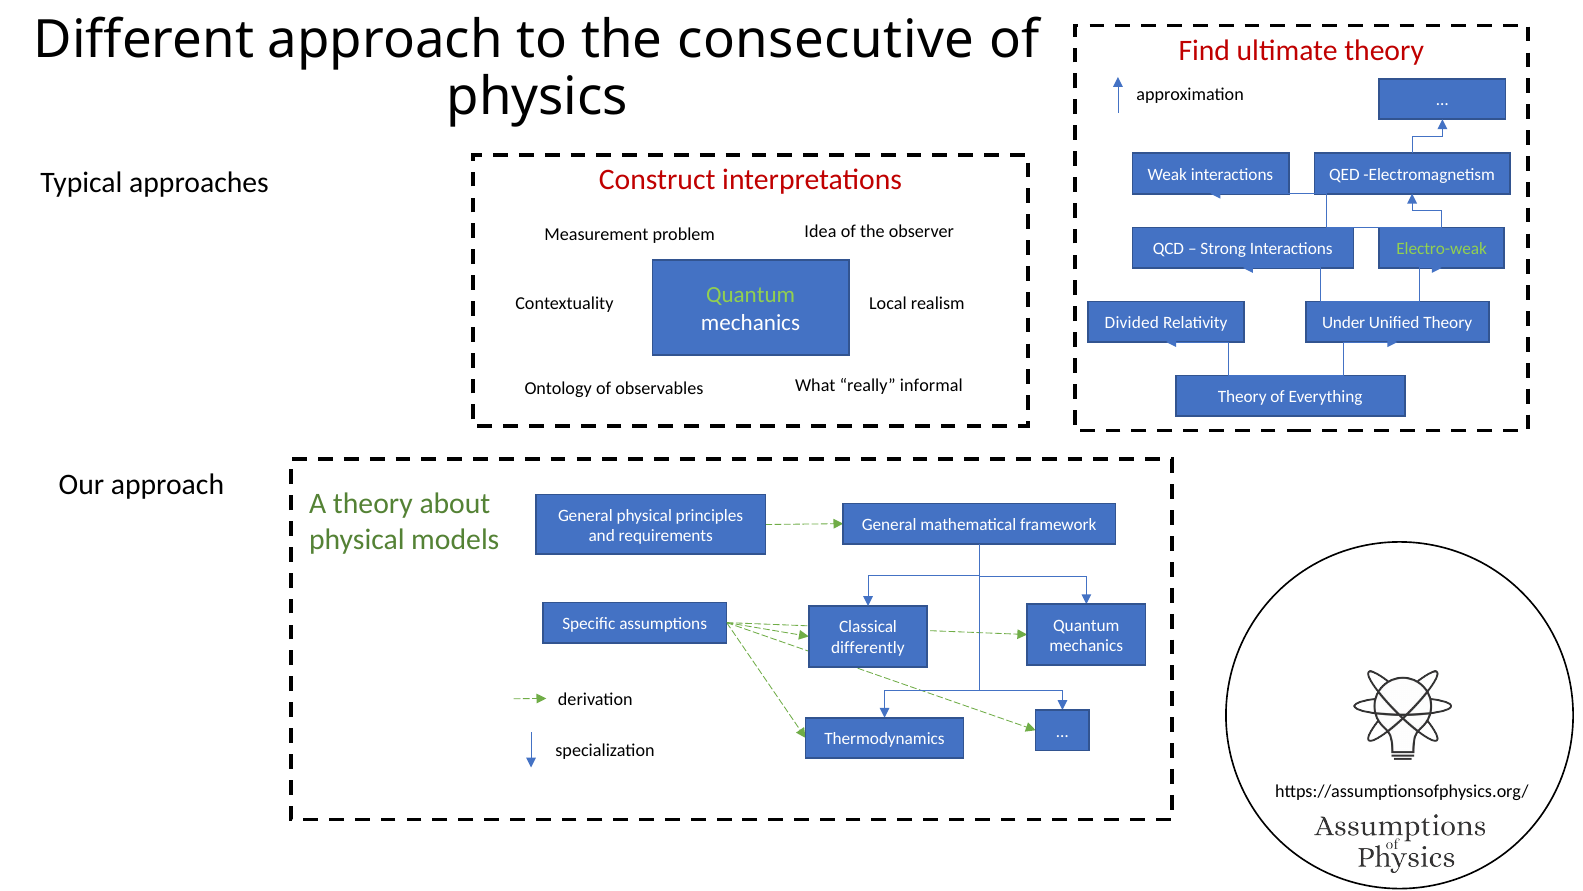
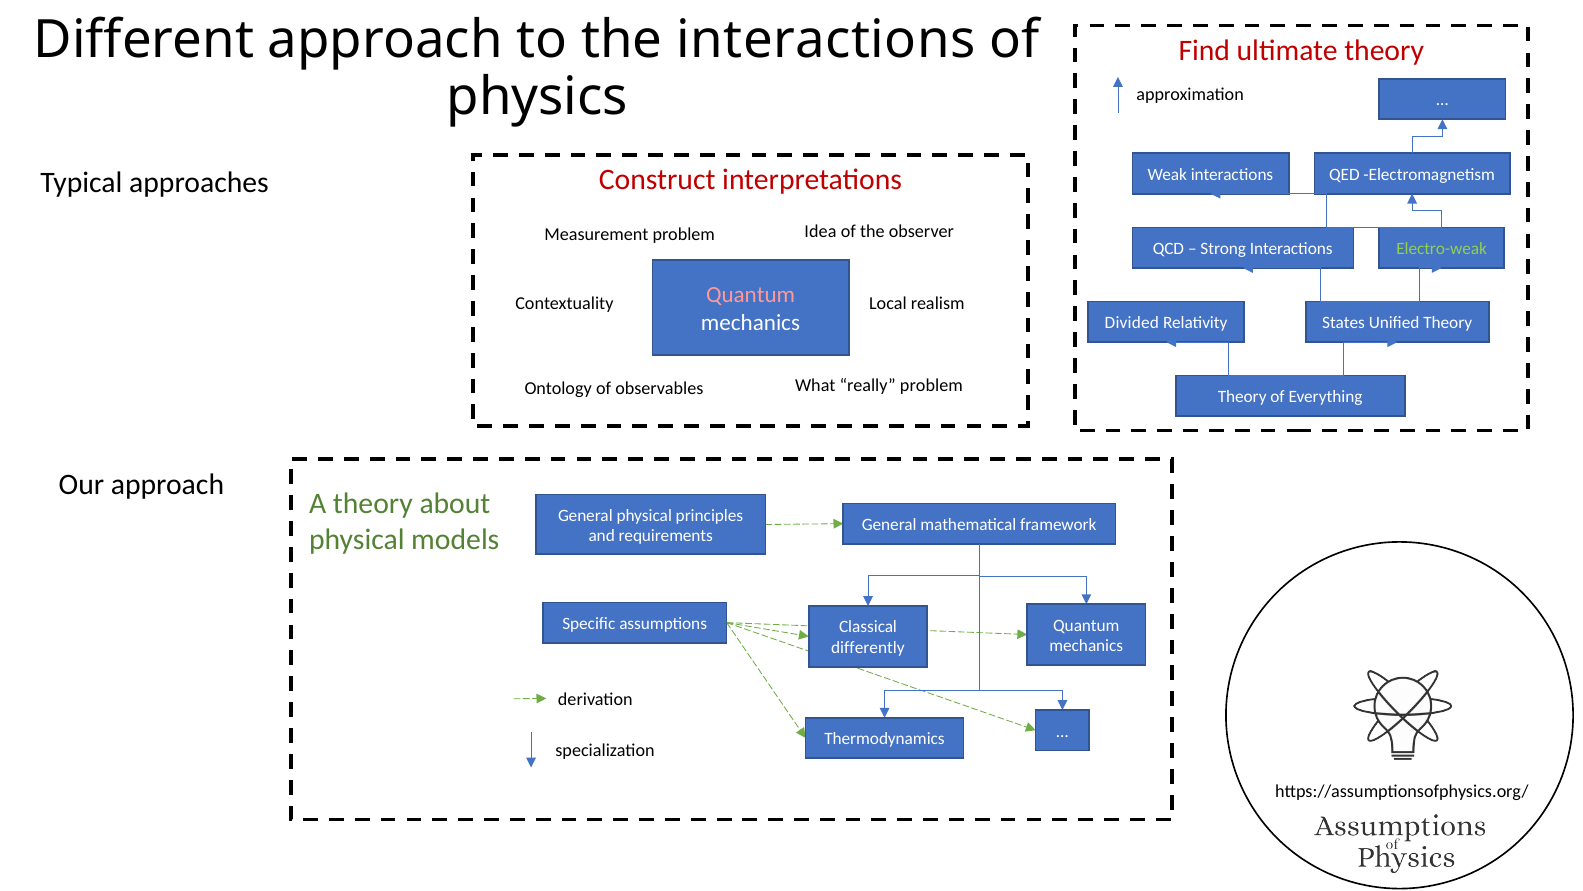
the consecutive: consecutive -> interactions
Quantum at (751, 295) colour: light green -> pink
Under: Under -> States
really informal: informal -> problem
